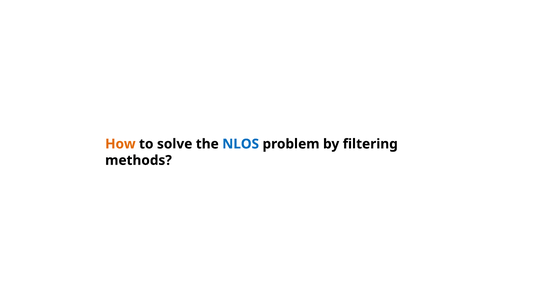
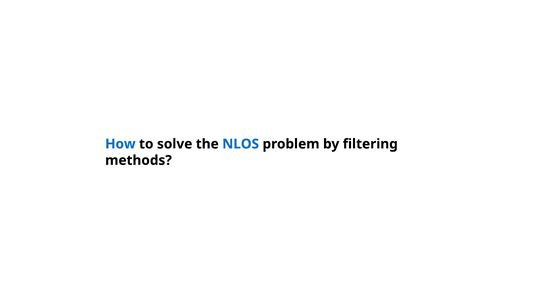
How colour: orange -> blue
